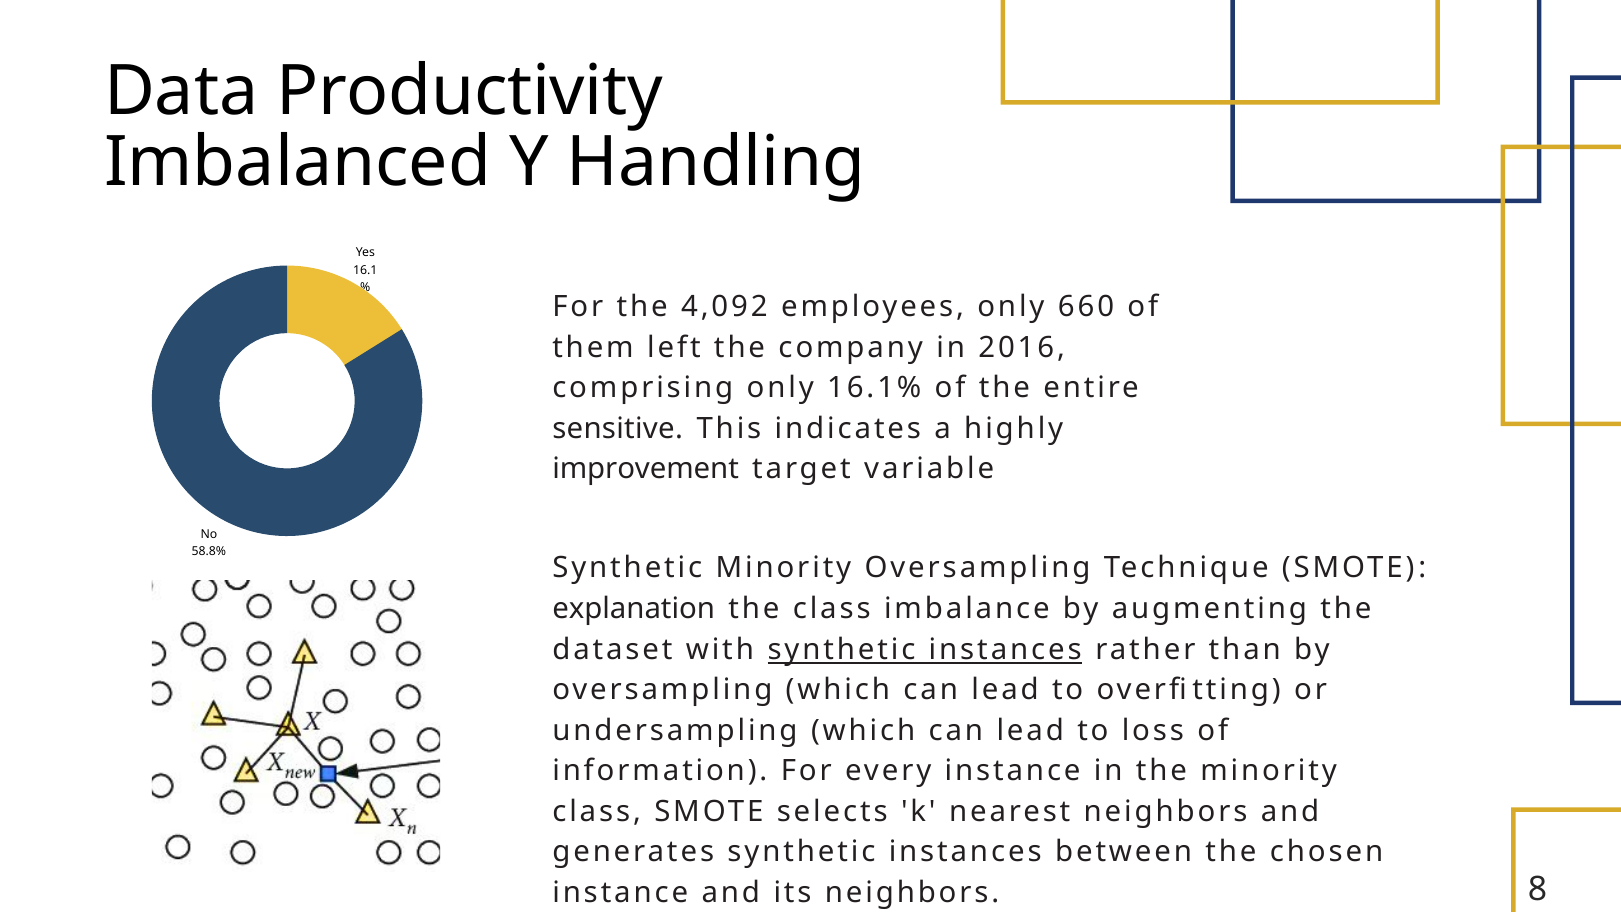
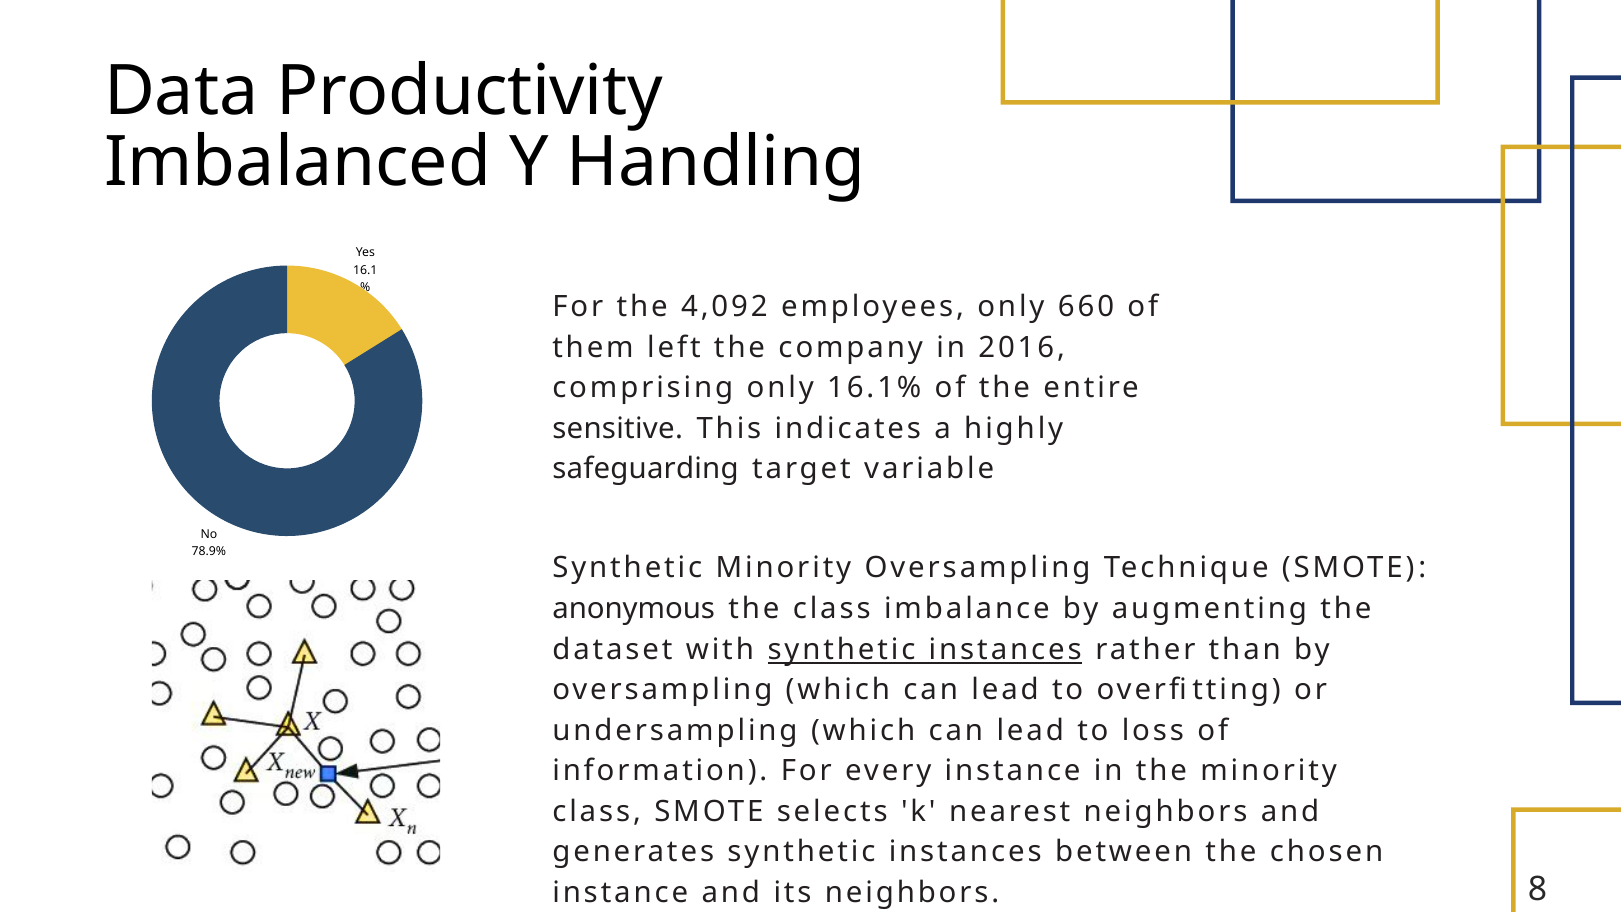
improvement: improvement -> safeguarding
58.8%: 58.8% -> 78.9%
explanation: explanation -> anonymous
